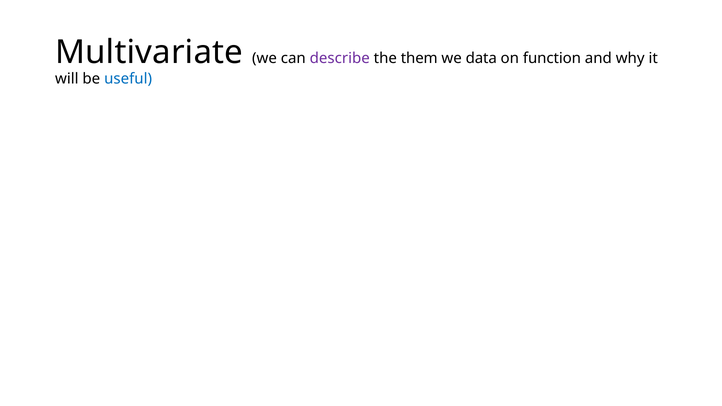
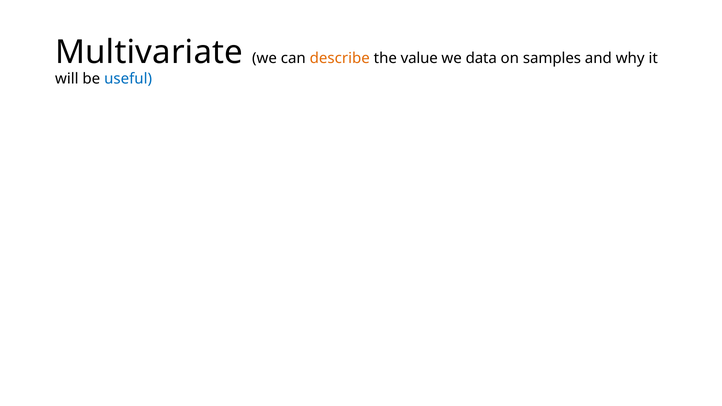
describe colour: purple -> orange
them: them -> value
function: function -> samples
